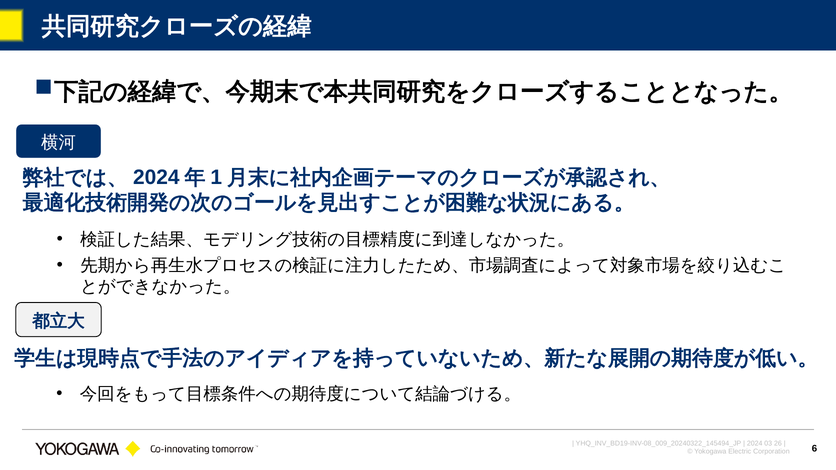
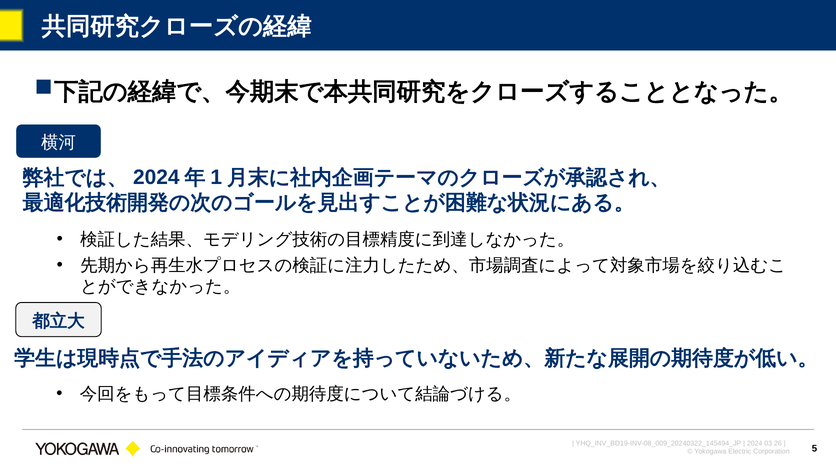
6: 6 -> 5
